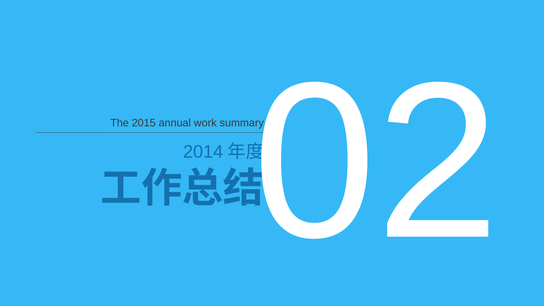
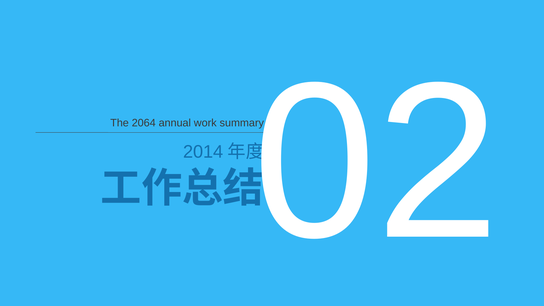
2015: 2015 -> 2064
